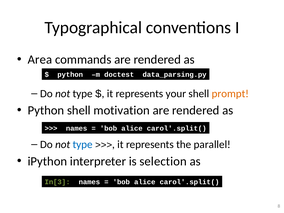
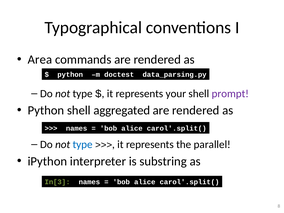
prompt colour: orange -> purple
motivation: motivation -> aggregated
selection: selection -> substring
